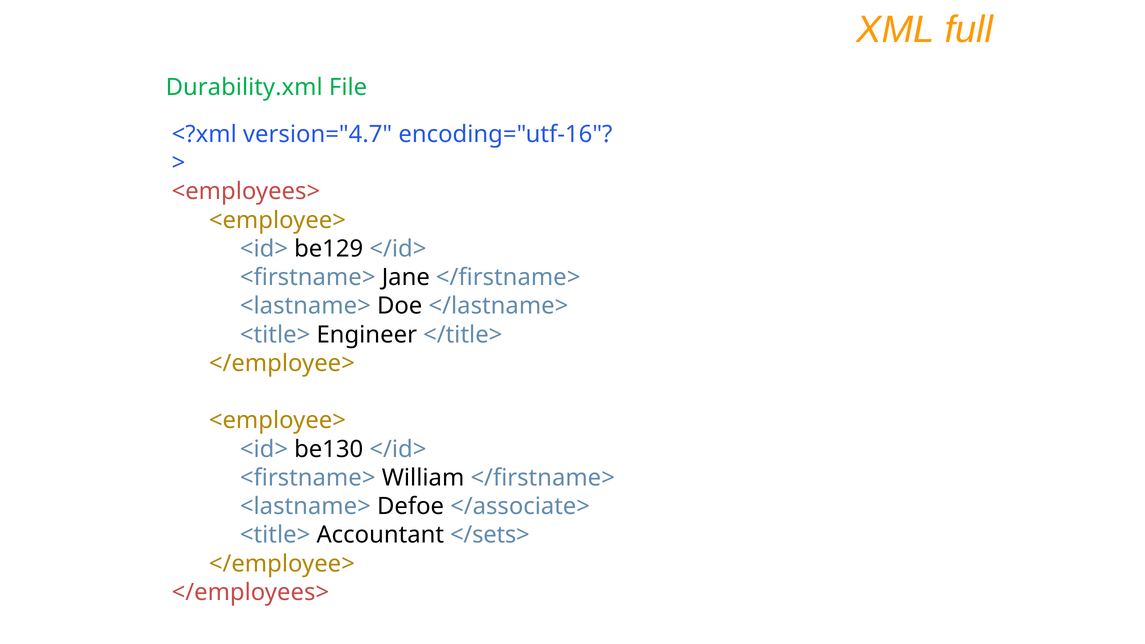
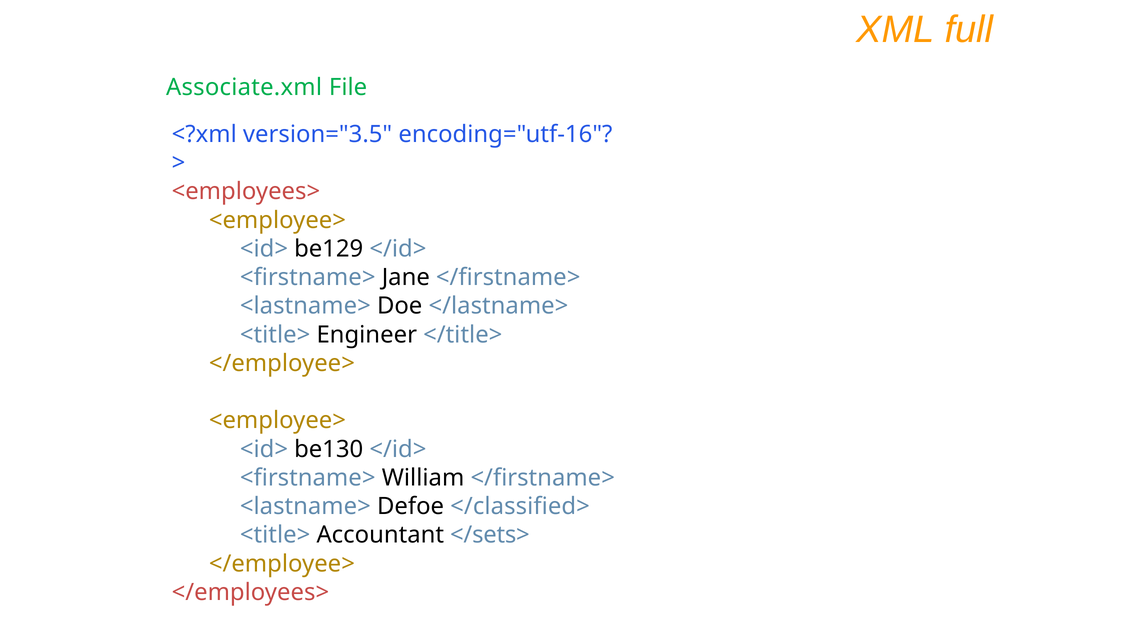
Durability.xml: Durability.xml -> Associate.xml
version="4.7: version="4.7 -> version="3.5
</associate>: </associate> -> </classified>
